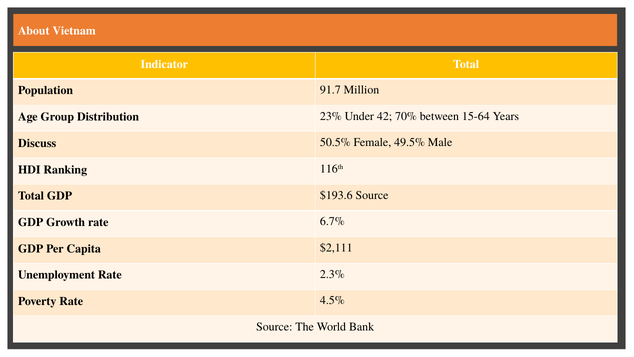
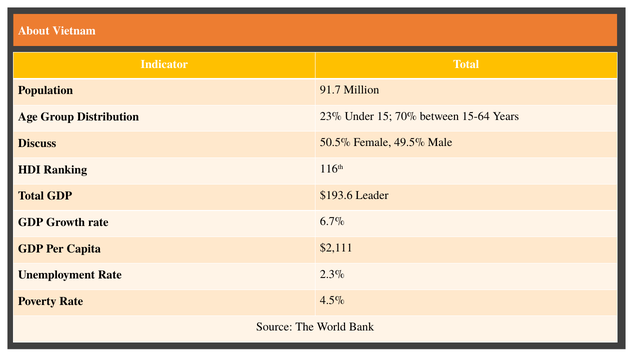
42: 42 -> 15
$193.6 Source: Source -> Leader
